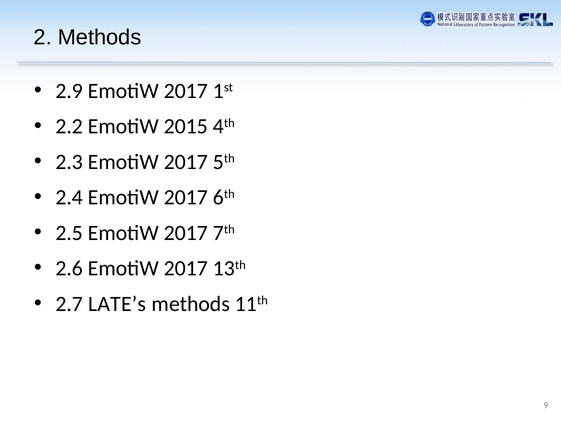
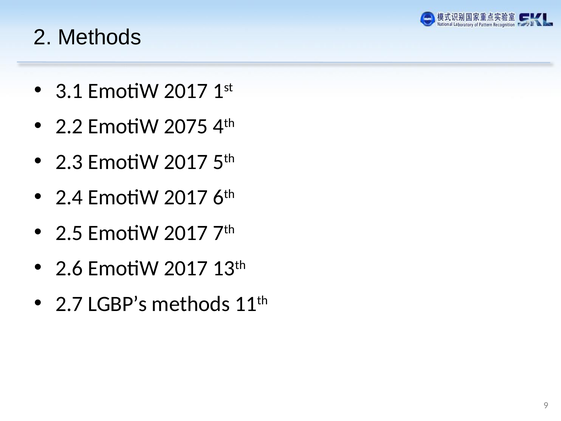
2.9: 2.9 -> 3.1
2015: 2015 -> 2075
LATE’s: LATE’s -> LGBP’s
